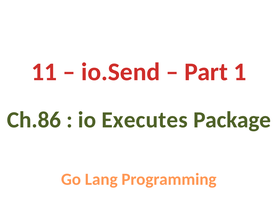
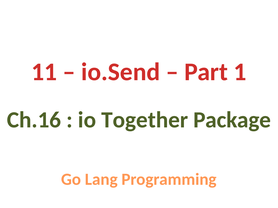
Ch.86: Ch.86 -> Ch.16
Executes: Executes -> Together
